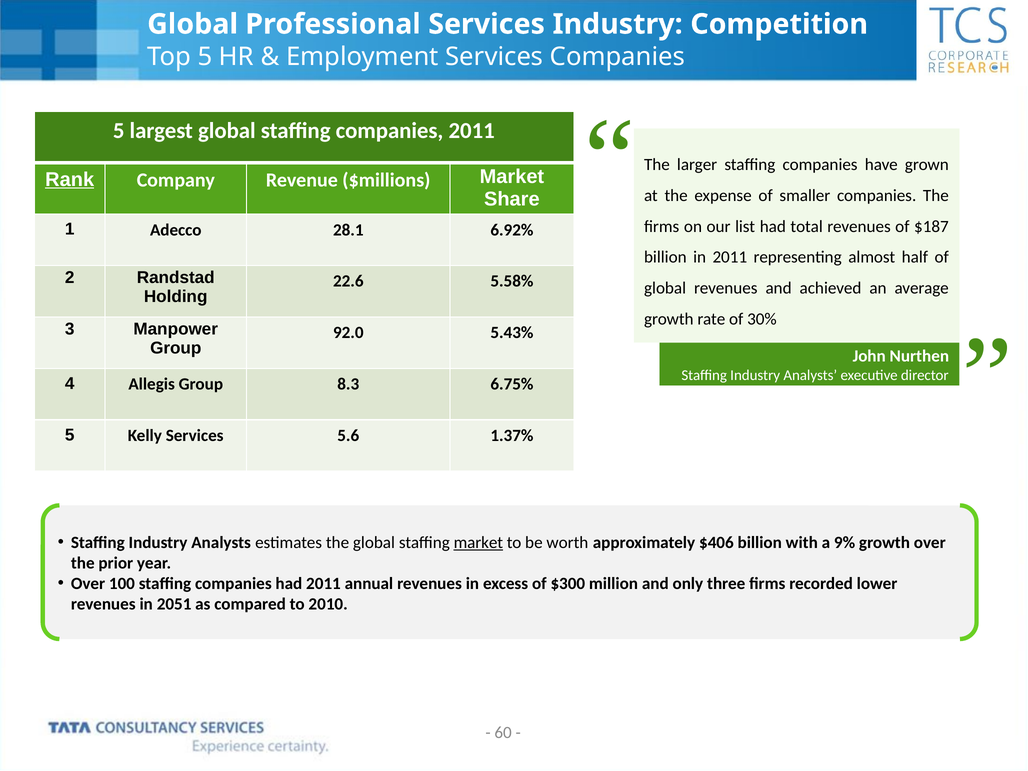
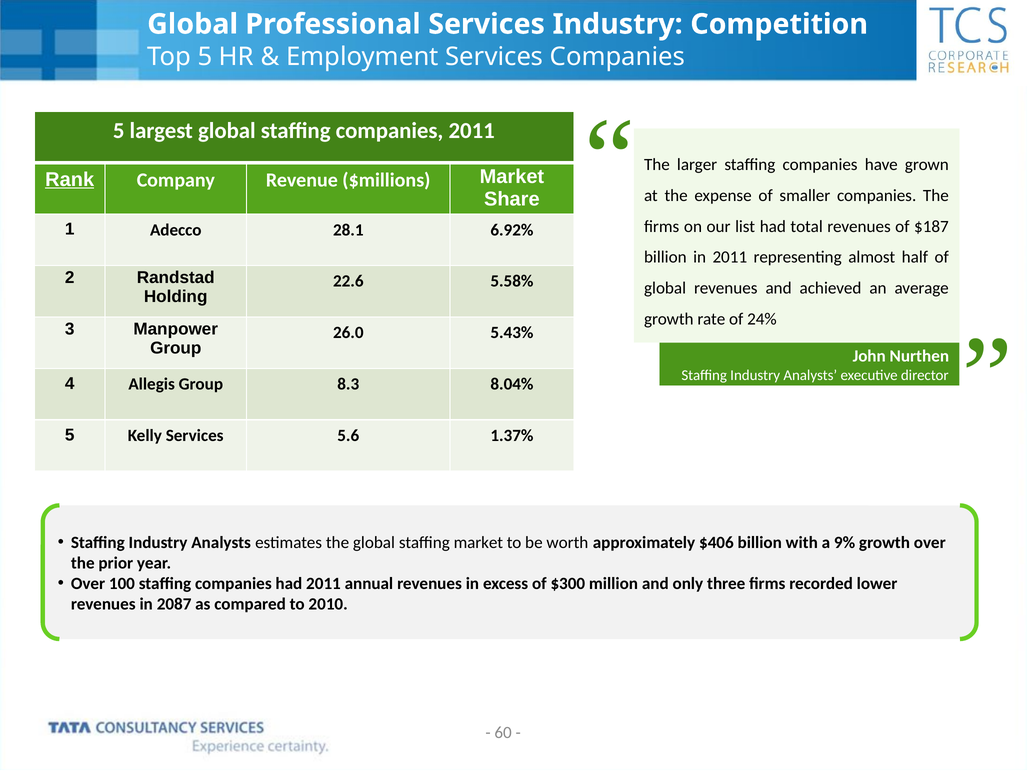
30%: 30% -> 24%
92.0: 92.0 -> 26.0
6.75%: 6.75% -> 8.04%
market at (478, 543) underline: present -> none
2051: 2051 -> 2087
